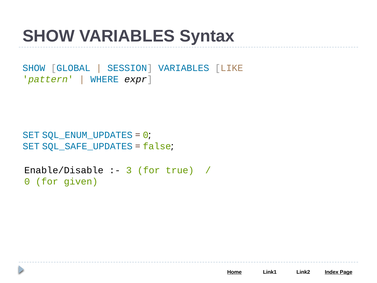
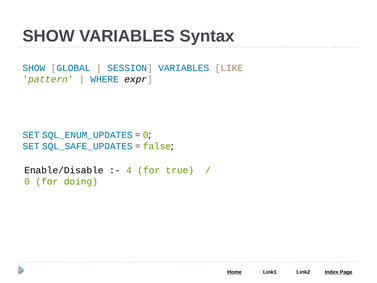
3: 3 -> 4
given: given -> doing
